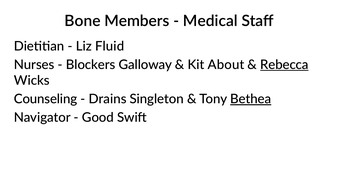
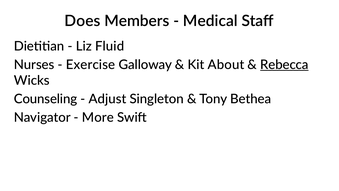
Bone: Bone -> Does
Blockers: Blockers -> Exercise
Drains: Drains -> Adjust
Bethea underline: present -> none
Good: Good -> More
